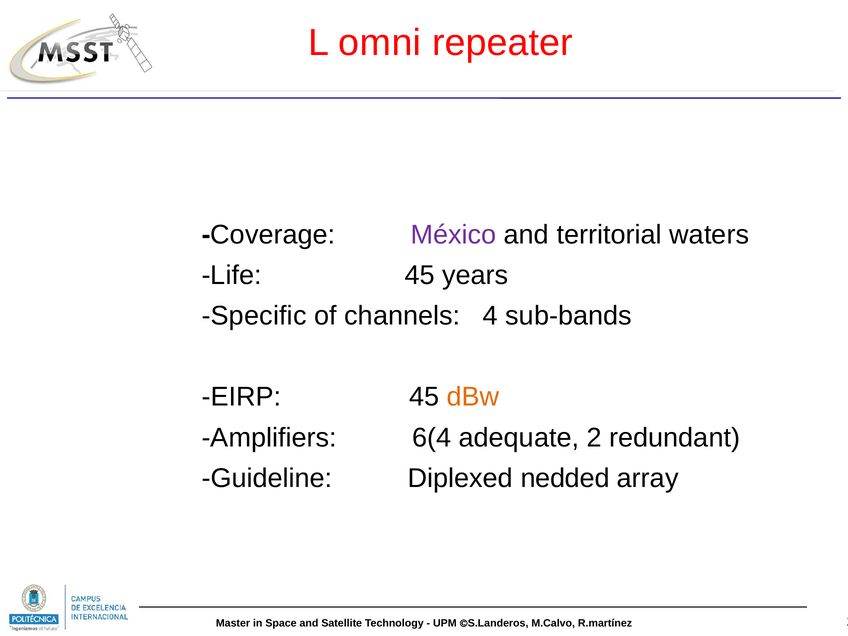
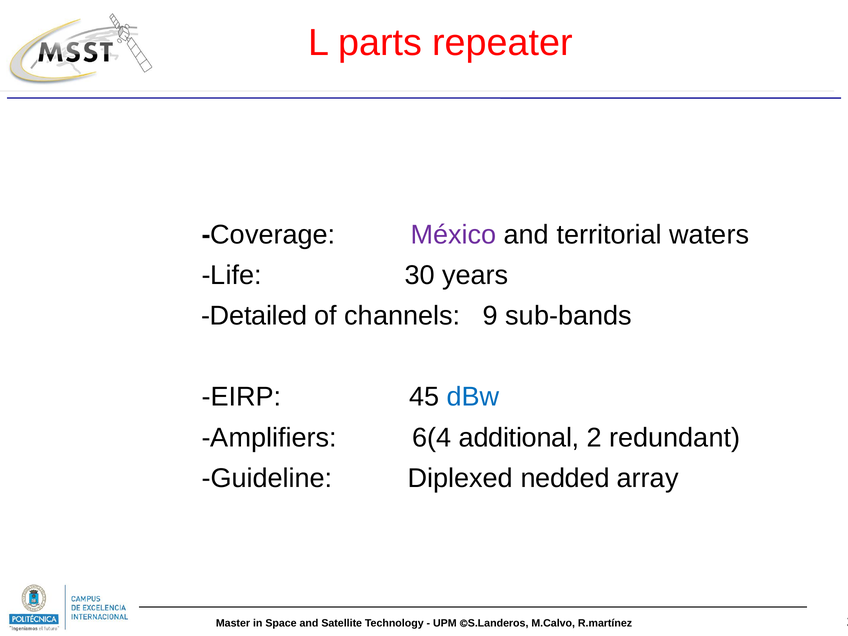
omni: omni -> parts
Life 45: 45 -> 30
Specific: Specific -> Detailed
4: 4 -> 9
dBw colour: orange -> blue
adequate: adequate -> additional
